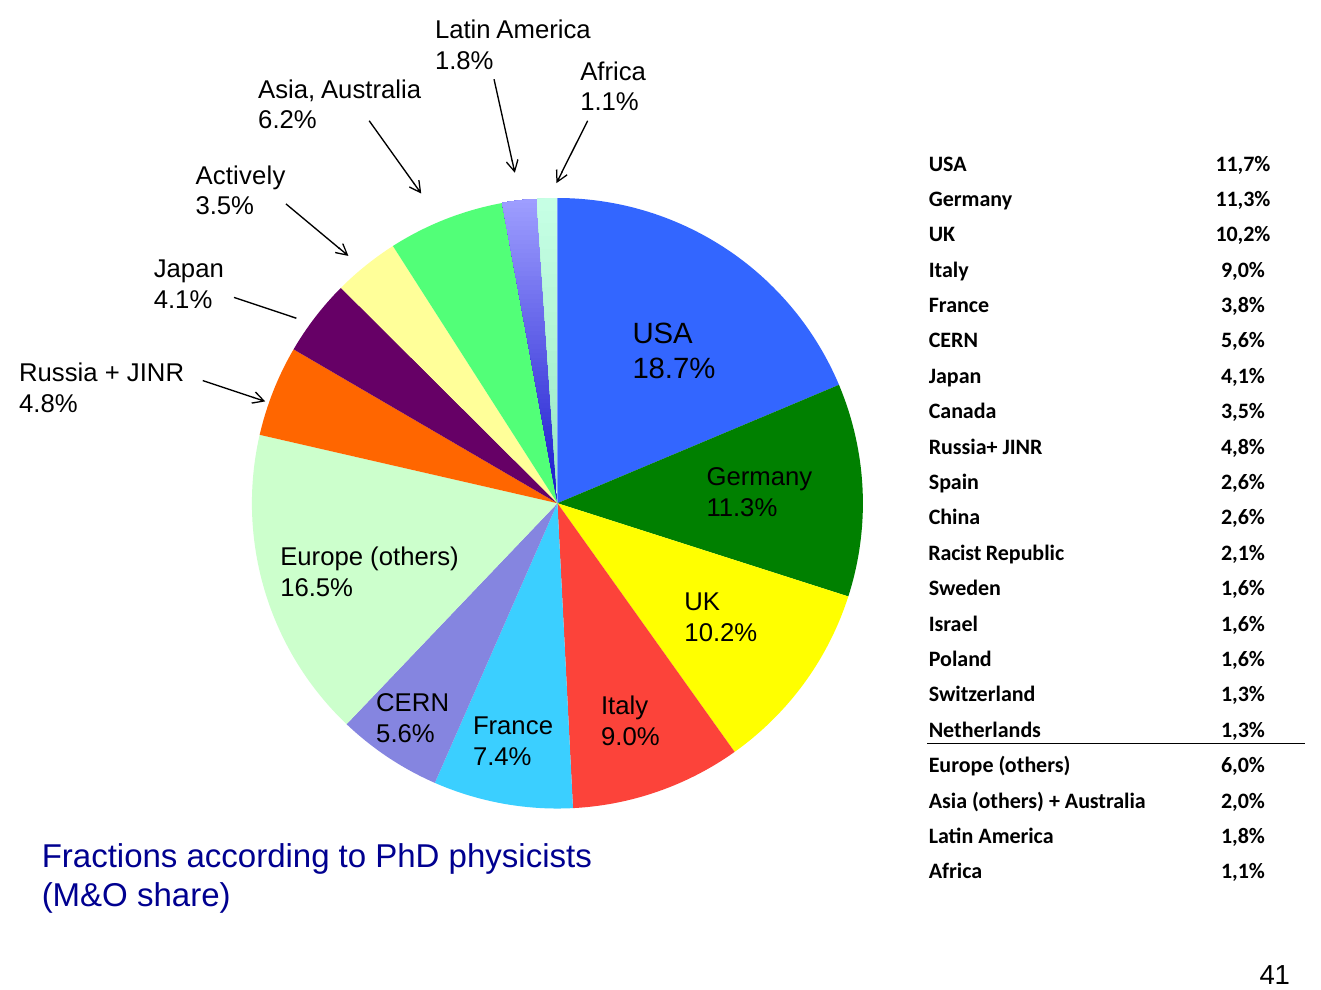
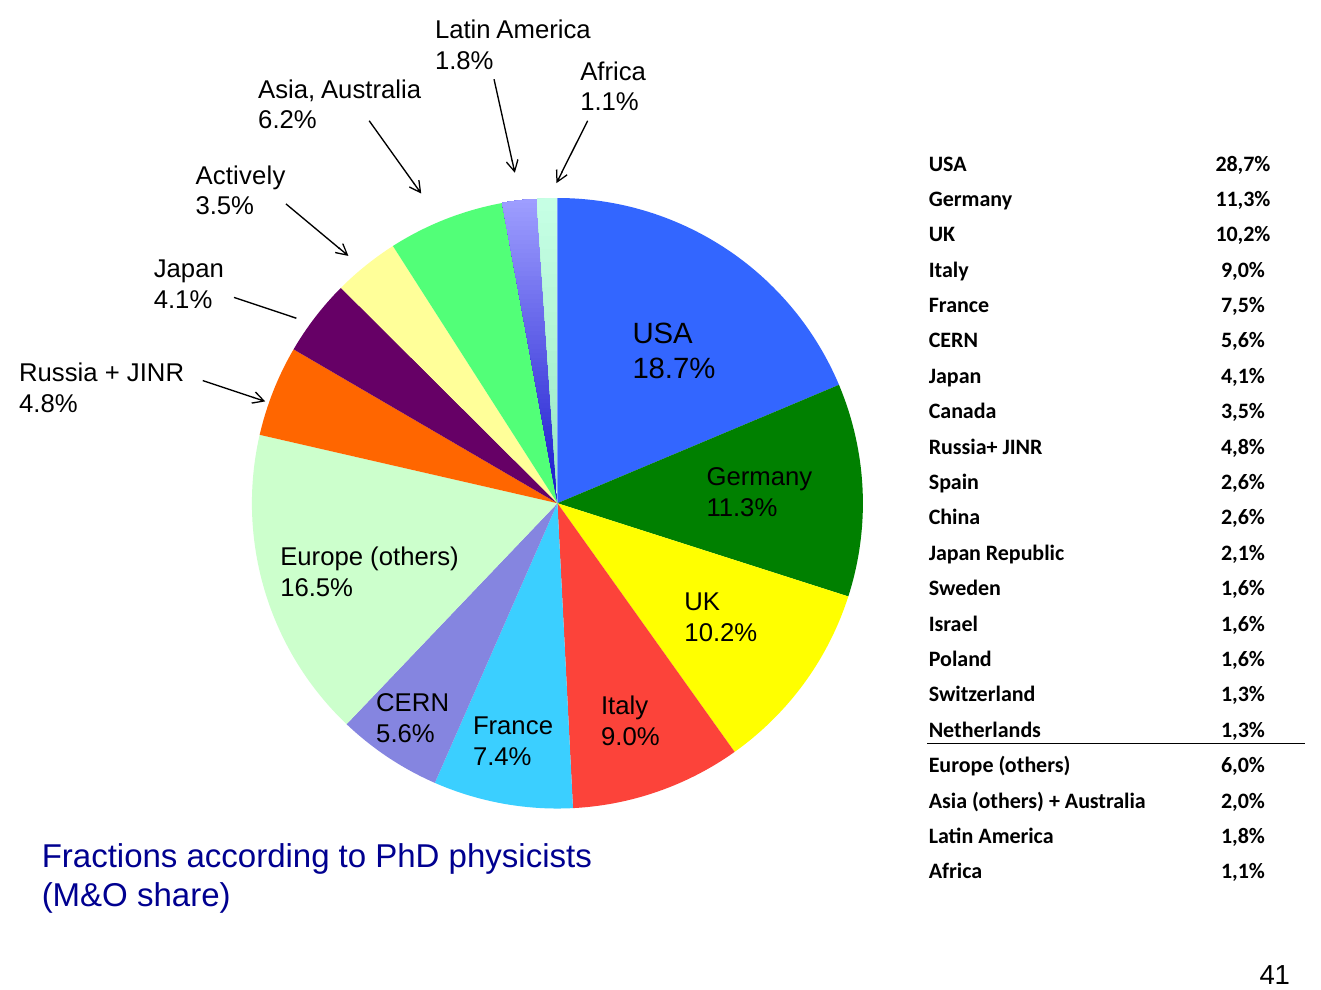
11,7%: 11,7% -> 28,7%
3,8%: 3,8% -> 7,5%
Racist at (955, 553): Racist -> Japan
